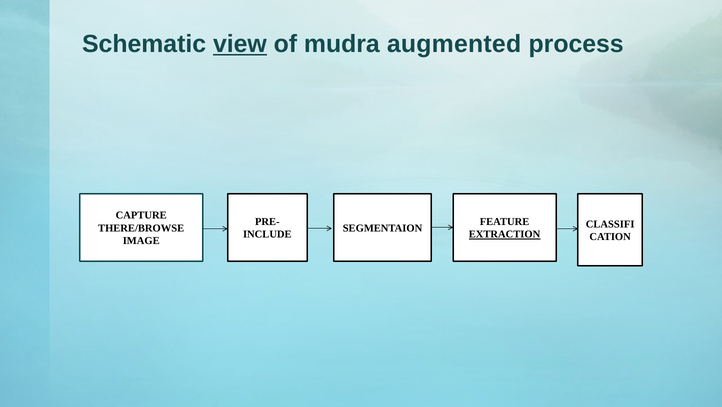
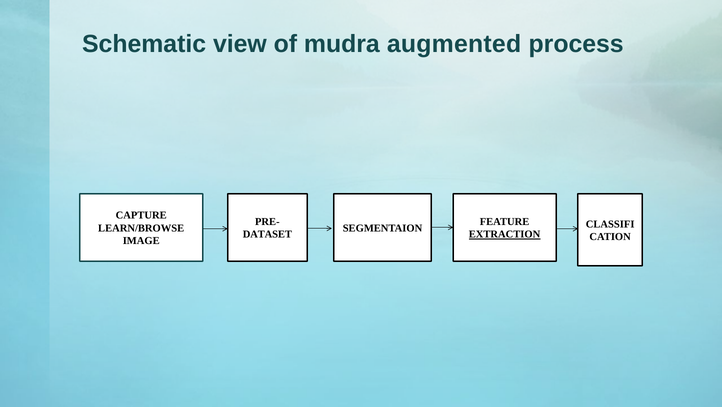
view underline: present -> none
THERE/BROWSE: THERE/BROWSE -> LEARN/BROWSE
INCLUDE: INCLUDE -> DATASET
